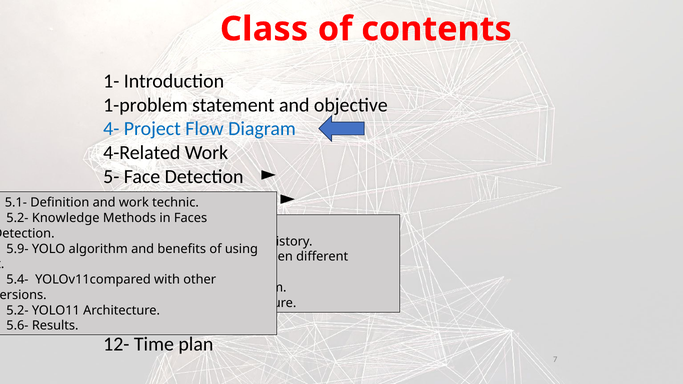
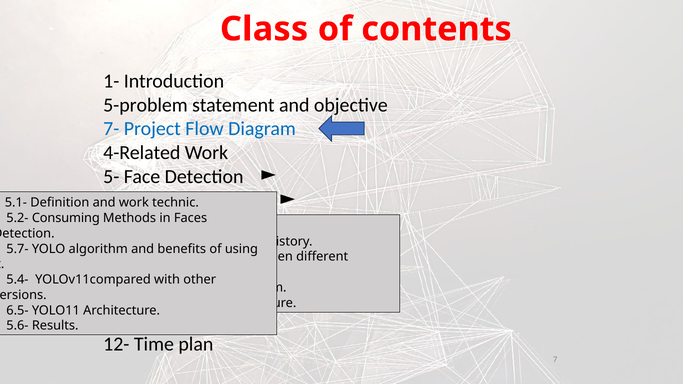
1-problem: 1-problem -> 5-problem
4- at (111, 129): 4- -> 7-
Knowledge: Knowledge -> Consuming
5.9-: 5.9- -> 5.7-
5.2- at (17, 310): 5.2- -> 6.5-
